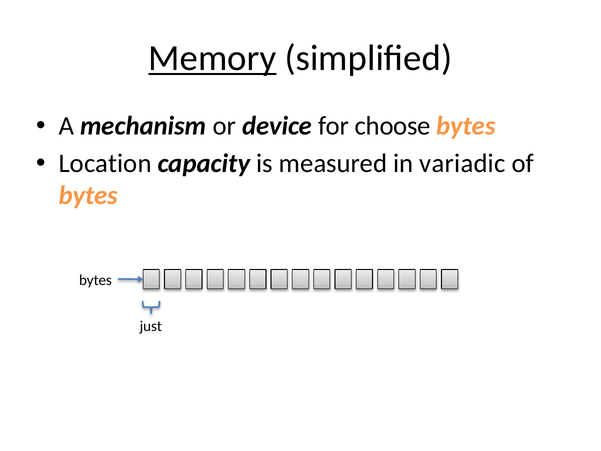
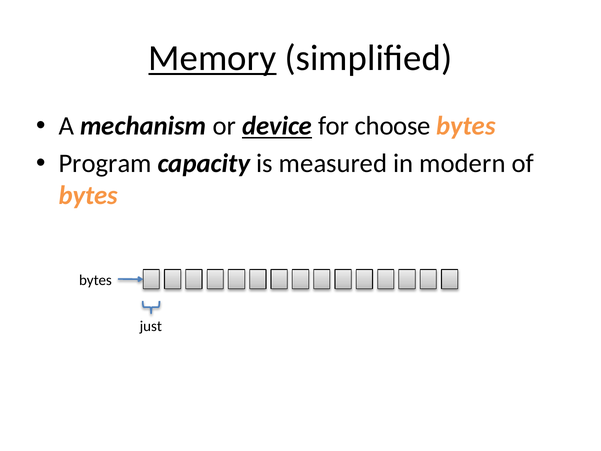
device underline: none -> present
Location: Location -> Program
variadic: variadic -> modern
